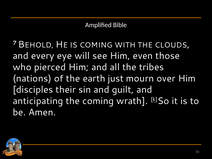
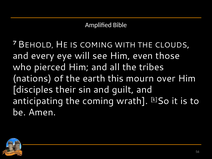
just: just -> this
